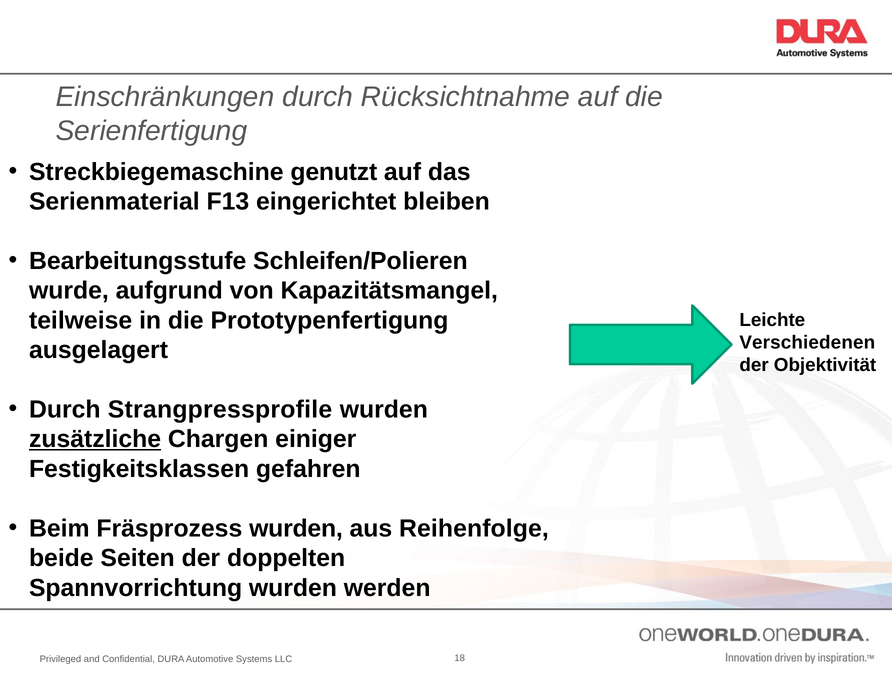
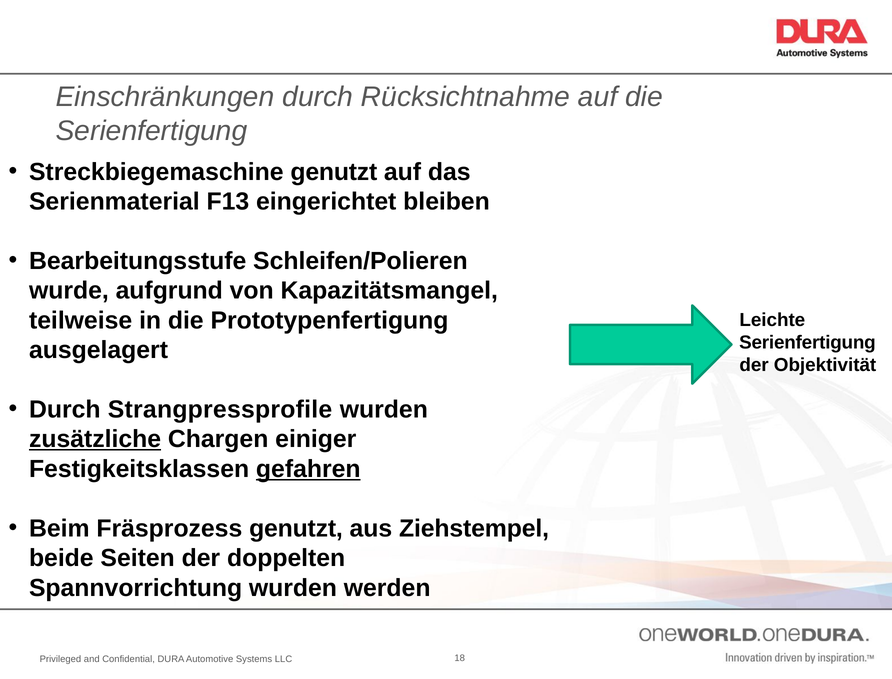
Verschiedenen at (807, 343): Verschiedenen -> Serienfertigung
gefahren underline: none -> present
Fräsprozess wurden: wurden -> genutzt
Reihenfolge: Reihenfolge -> Ziehstempel
